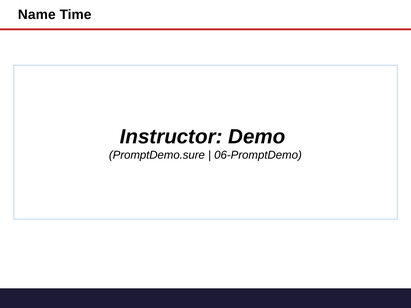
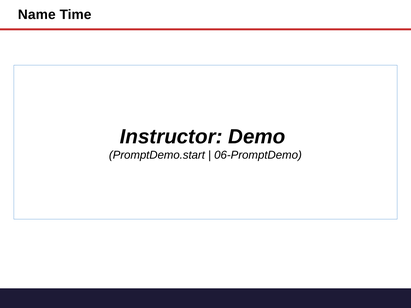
PromptDemo.sure: PromptDemo.sure -> PromptDemo.start
